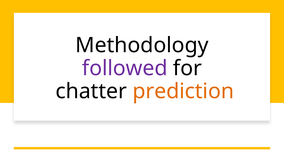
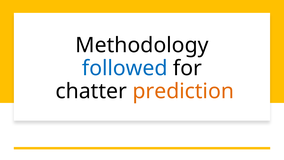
followed colour: purple -> blue
